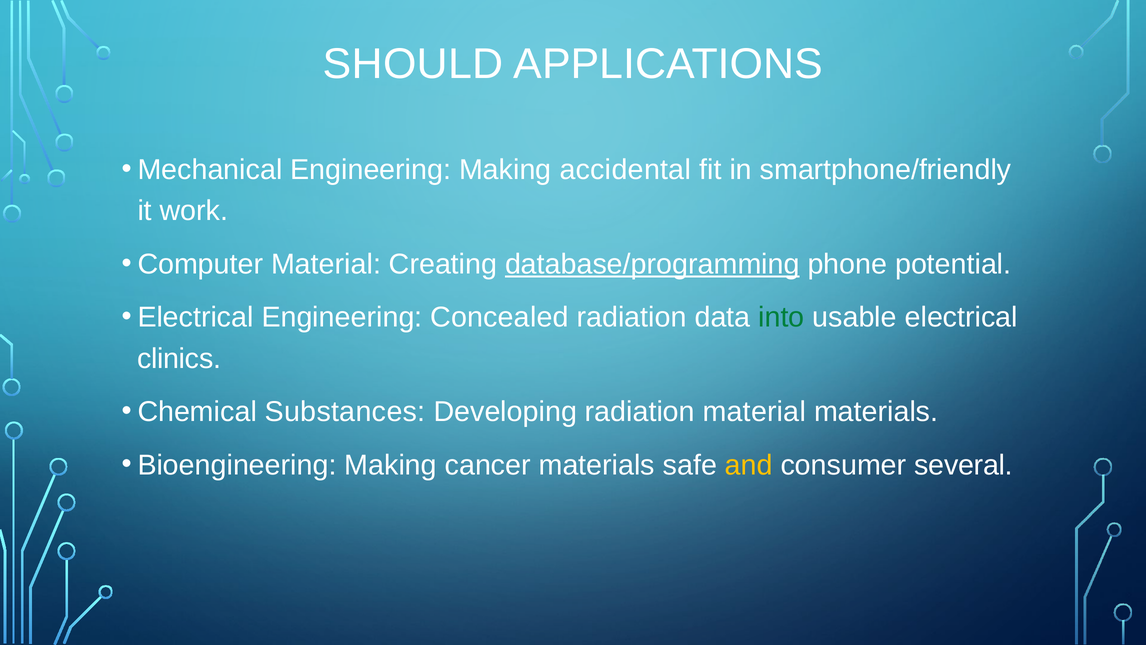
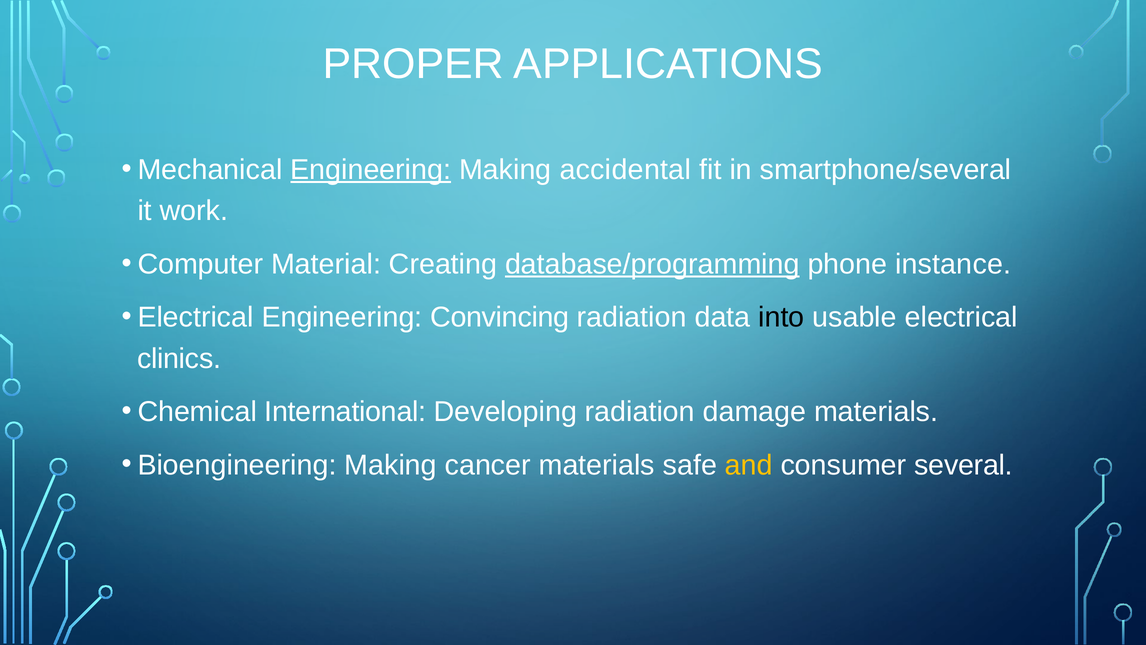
SHOULD: SHOULD -> PROPER
Engineering at (371, 170) underline: none -> present
smartphone/friendly: smartphone/friendly -> smartphone/several
potential: potential -> instance
Concealed: Concealed -> Convincing
into colour: green -> black
Substances: Substances -> International
radiation material: material -> damage
